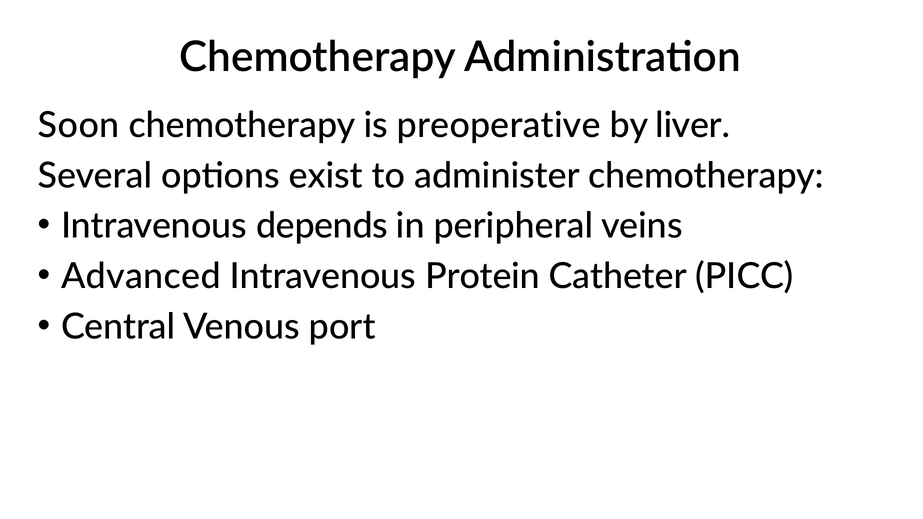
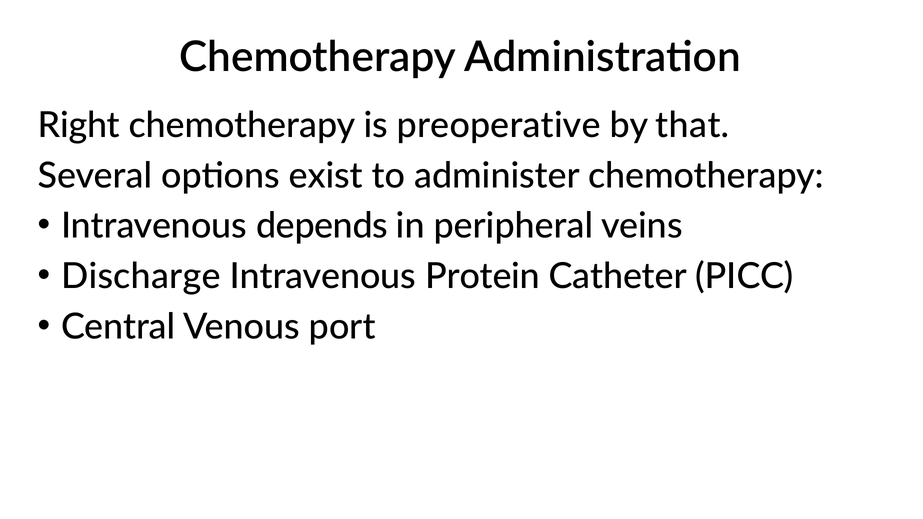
Soon: Soon -> Right
liver: liver -> that
Advanced: Advanced -> Discharge
